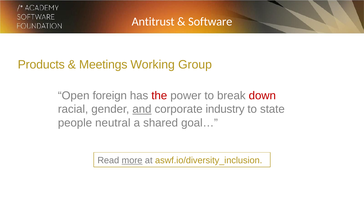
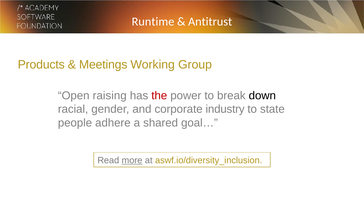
Antitrust: Antitrust -> Runtime
Software: Software -> Antitrust
foreign: foreign -> raising
down colour: red -> black
and underline: present -> none
neutral: neutral -> adhere
